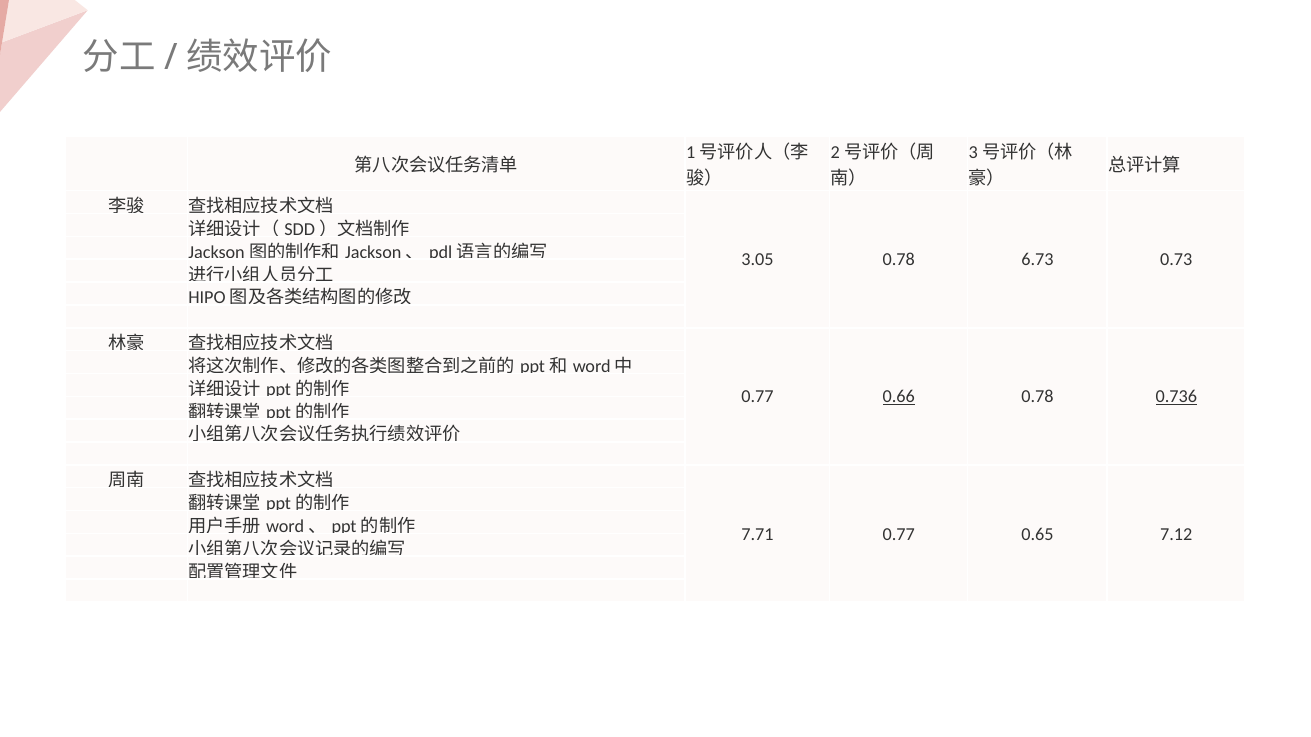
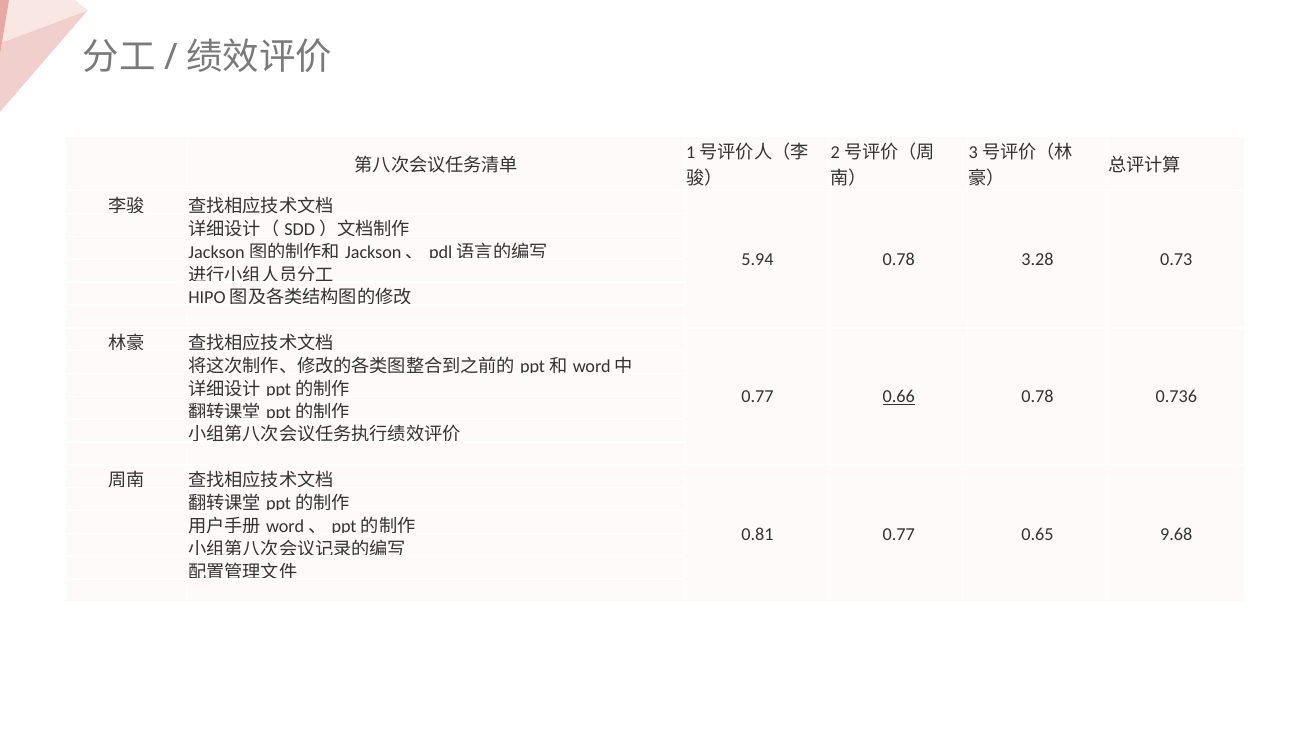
3.05: 3.05 -> 5.94
6.73: 6.73 -> 3.28
0.736 underline: present -> none
7.71: 7.71 -> 0.81
7.12: 7.12 -> 9.68
